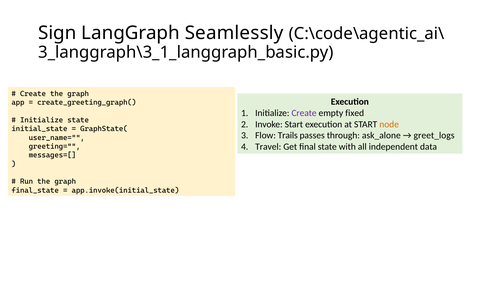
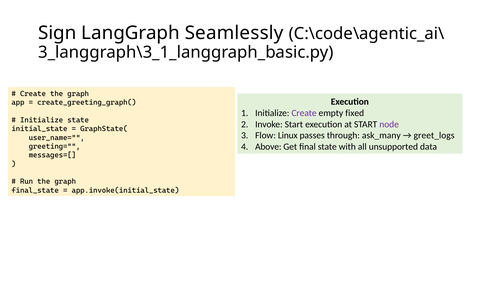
node colour: orange -> purple
Trails: Trails -> Linux
ask_alone: ask_alone -> ask_many
Travel: Travel -> Above
independent: independent -> unsupported
